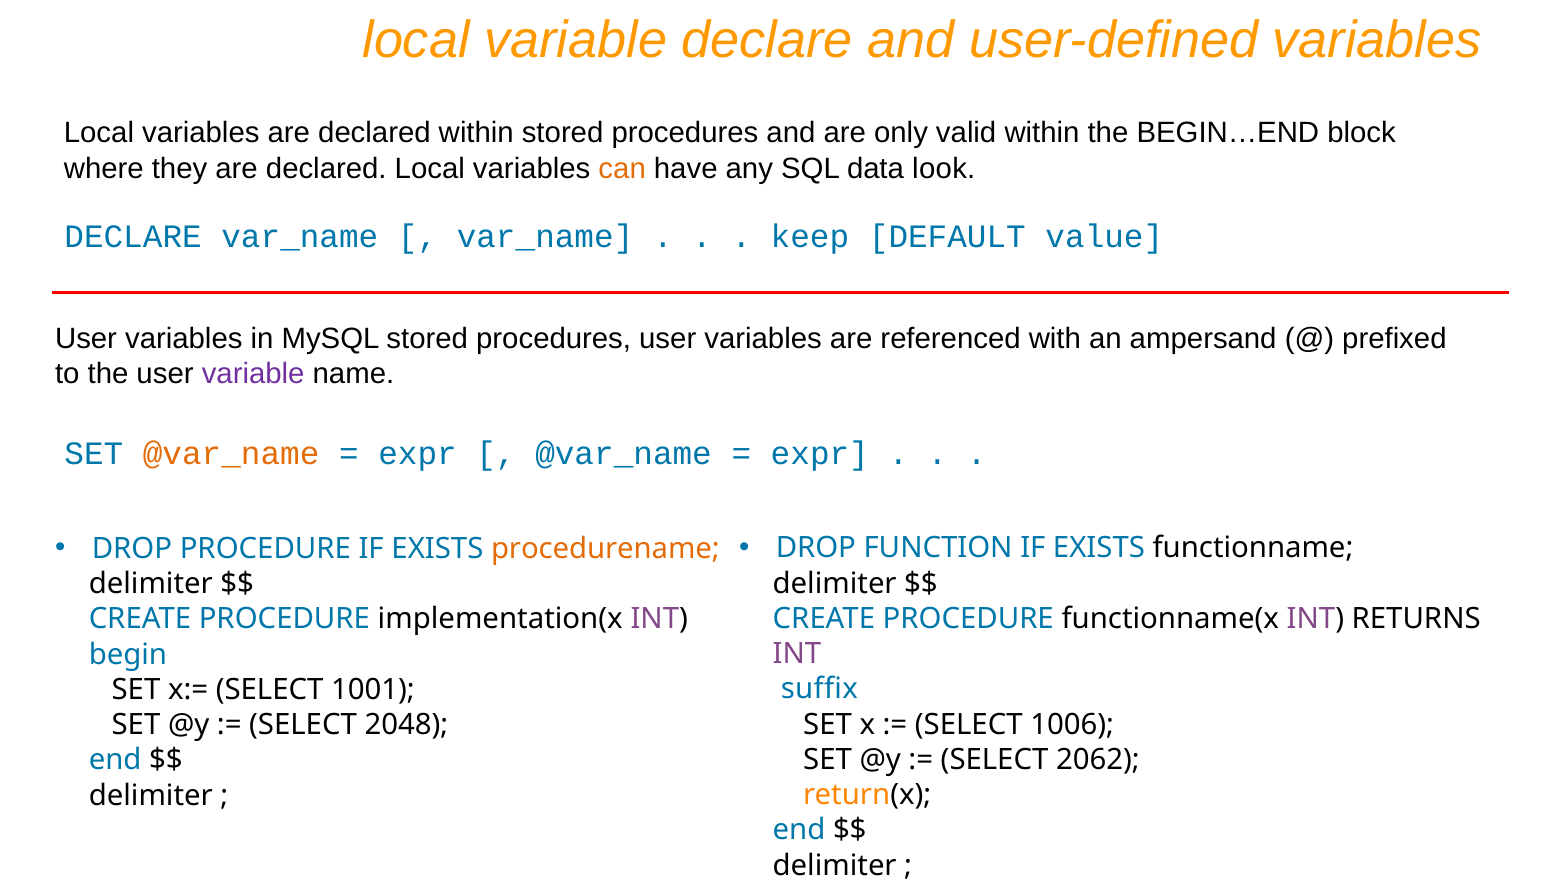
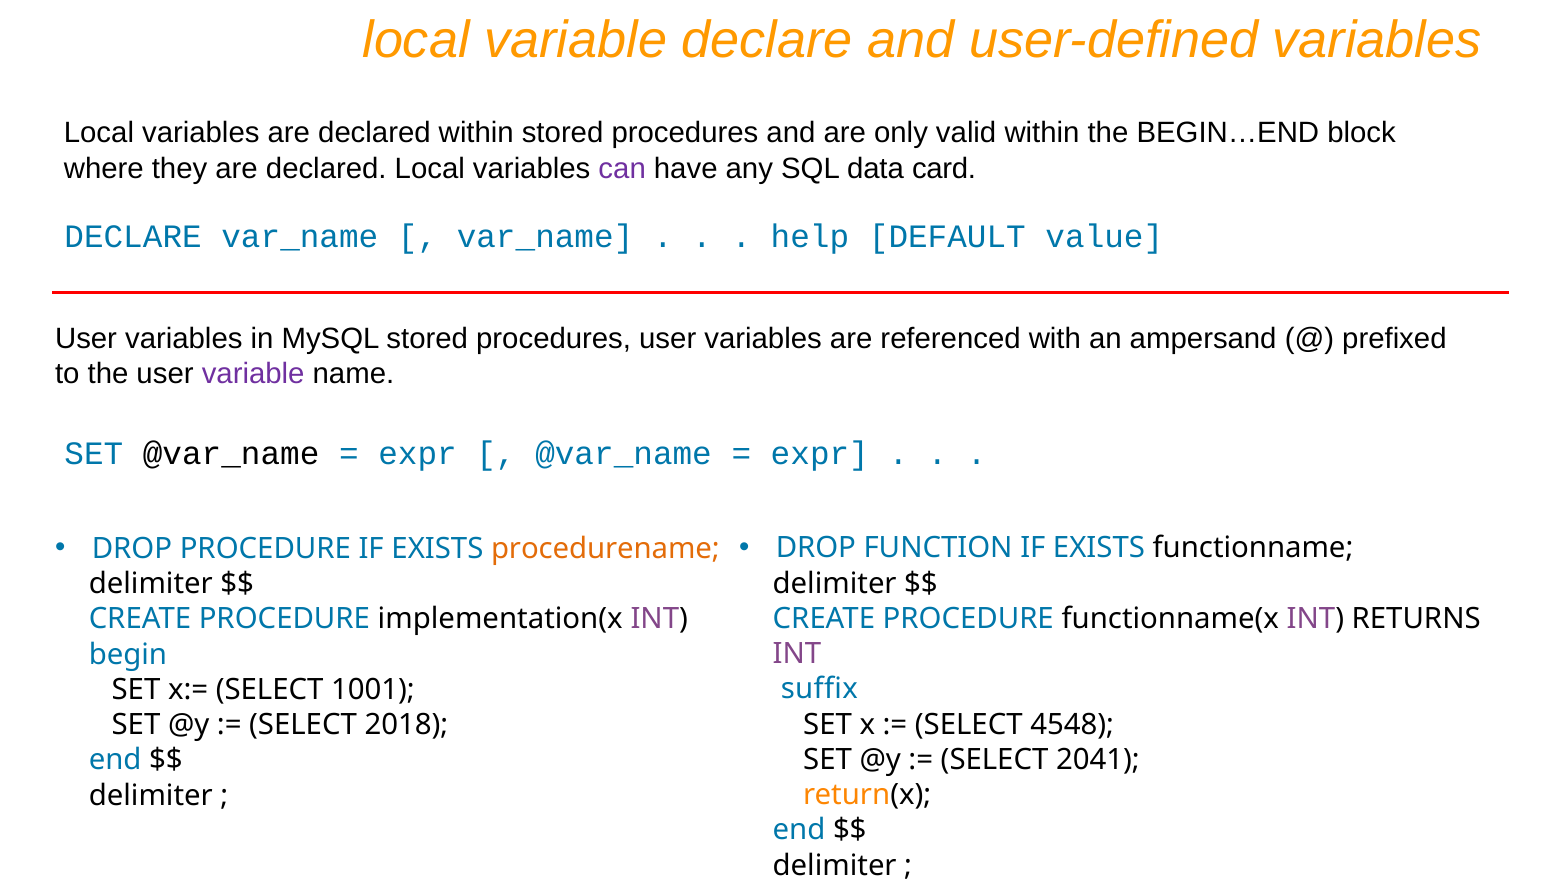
can colour: orange -> purple
look: look -> card
keep: keep -> help
@var_name at (231, 454) colour: orange -> black
1006: 1006 -> 4548
2048: 2048 -> 2018
2062: 2062 -> 2041
